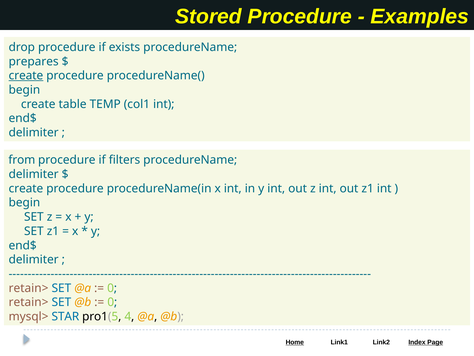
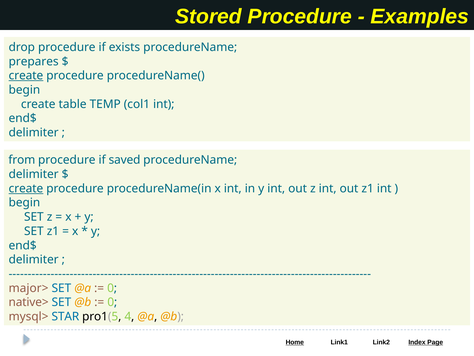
filters: filters -> saved
create at (26, 188) underline: none -> present
retain> at (29, 288): retain> -> major>
retain> at (29, 302): retain> -> native>
